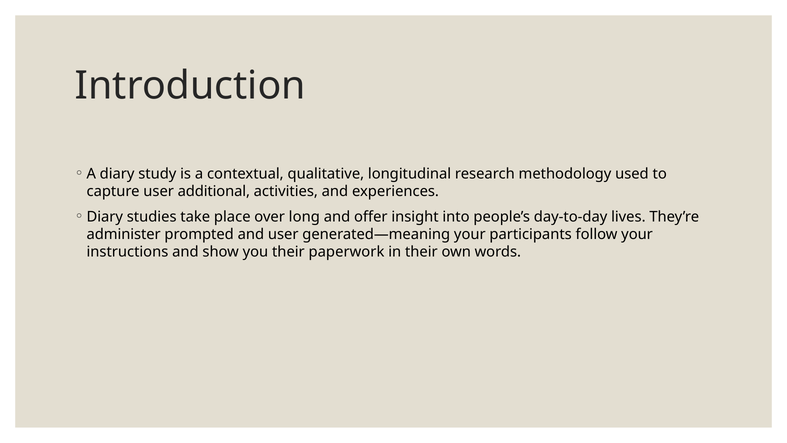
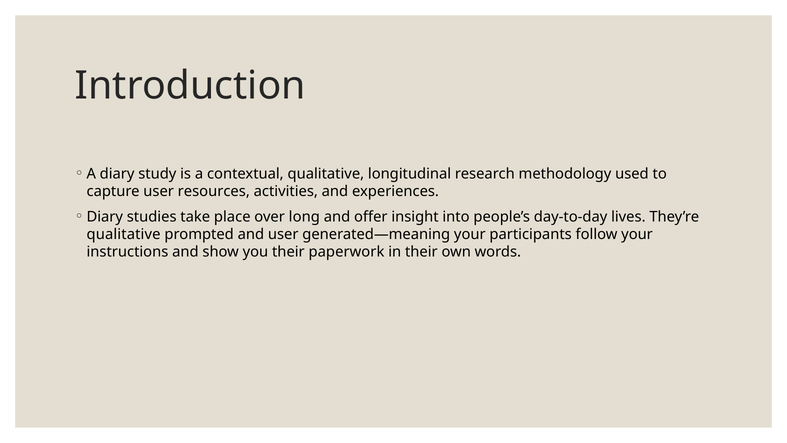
additional: additional -> resources
administer at (124, 234): administer -> qualitative
